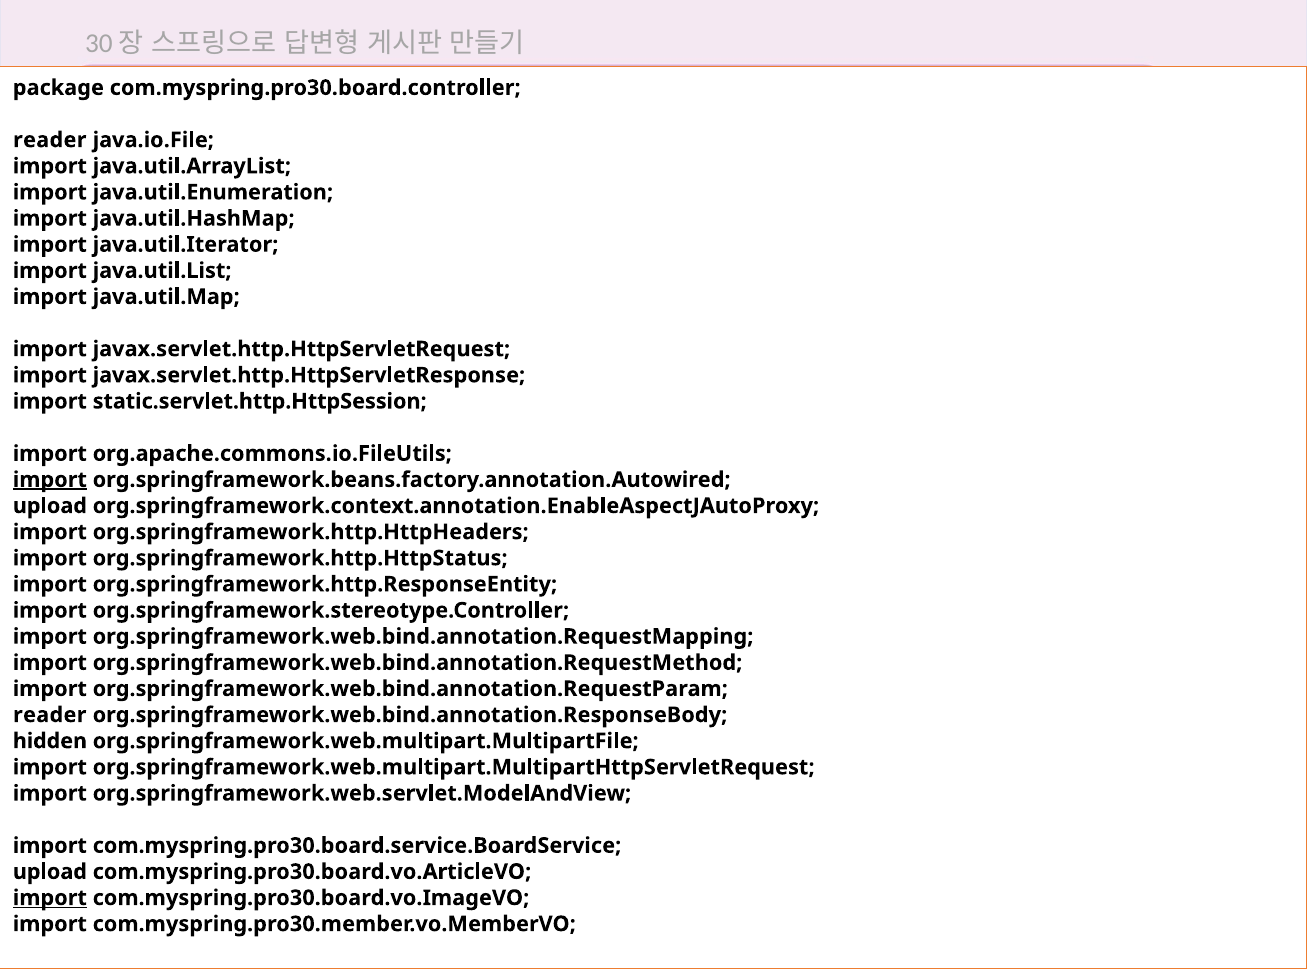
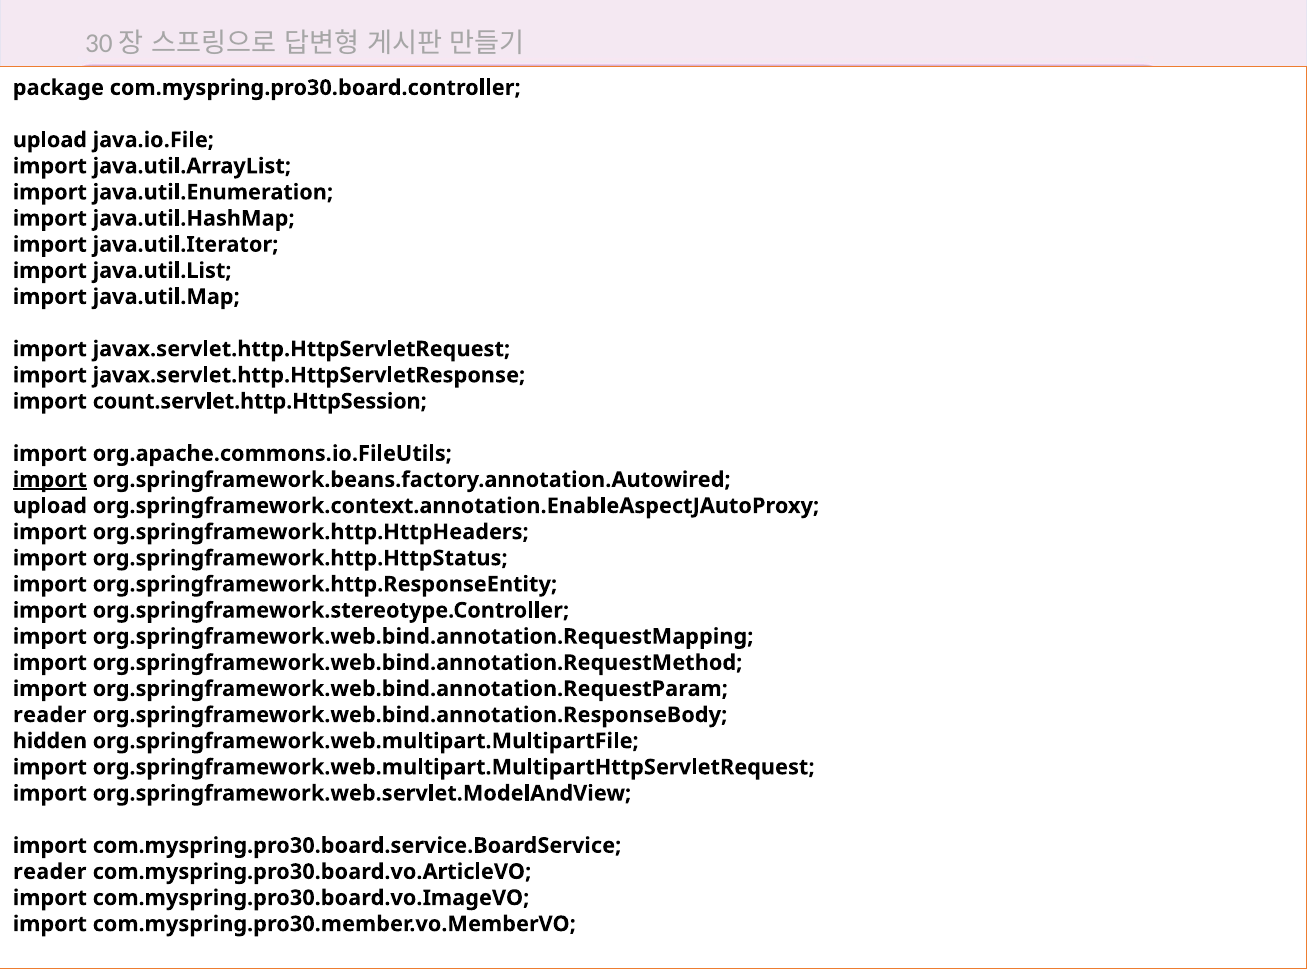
reader at (50, 140): reader -> upload
static.servlet.http.HttpSession: static.servlet.http.HttpSession -> count.servlet.http.HttpSession
upload at (50, 872): upload -> reader
import at (50, 898) underline: present -> none
